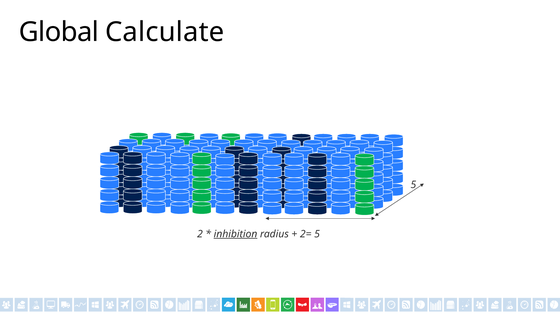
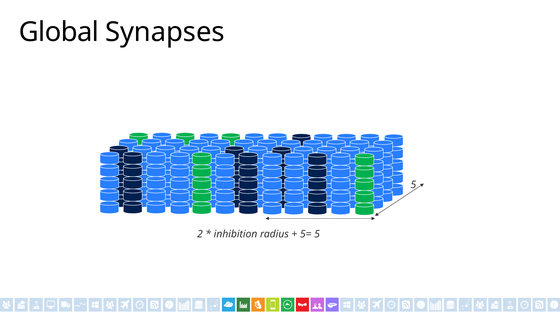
Calculate: Calculate -> Synapses
inhibition underline: present -> none
2=: 2= -> 5=
